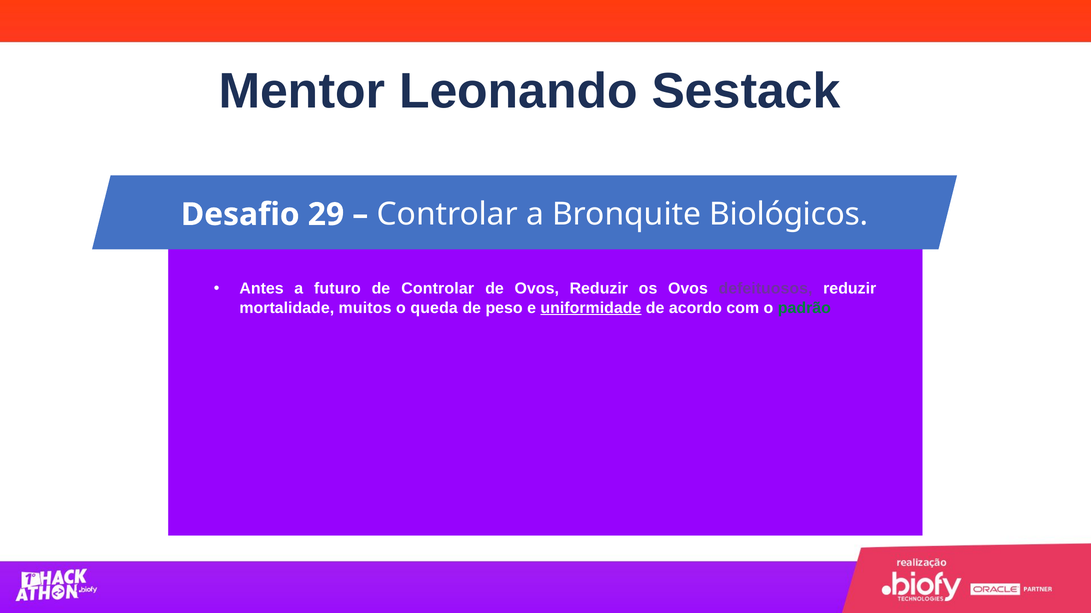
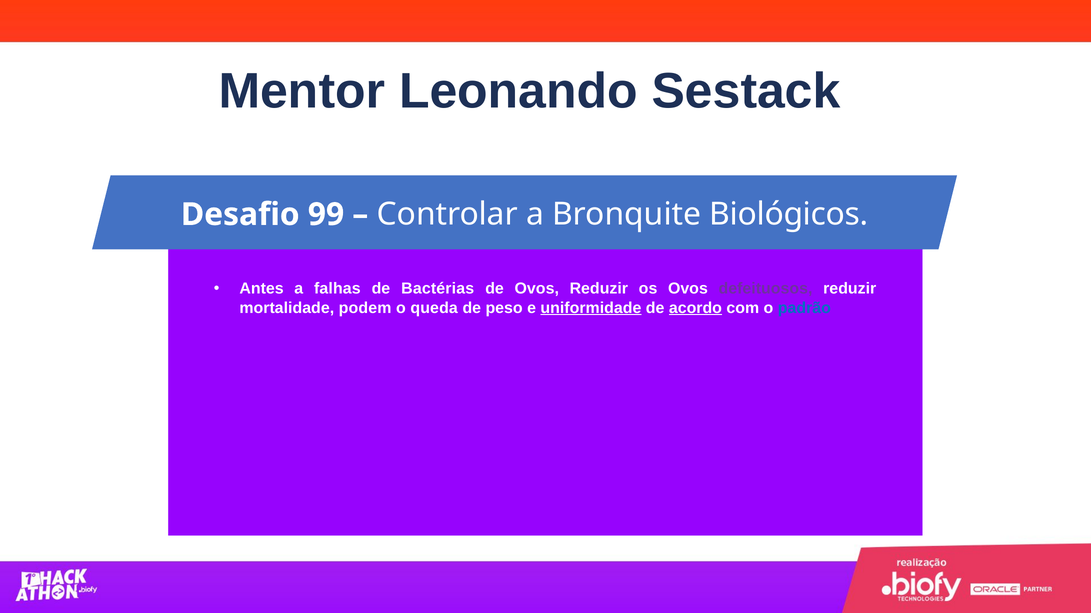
29: 29 -> 99
futuro: futuro -> falhas
de Controlar: Controlar -> Bactérias
muitos: muitos -> podem
acordo underline: none -> present
padrão colour: green -> blue
